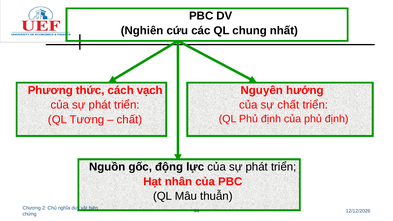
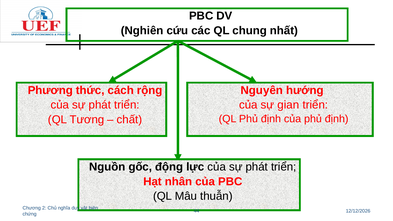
vạch: vạch -> rộng
sự chất: chất -> gian
